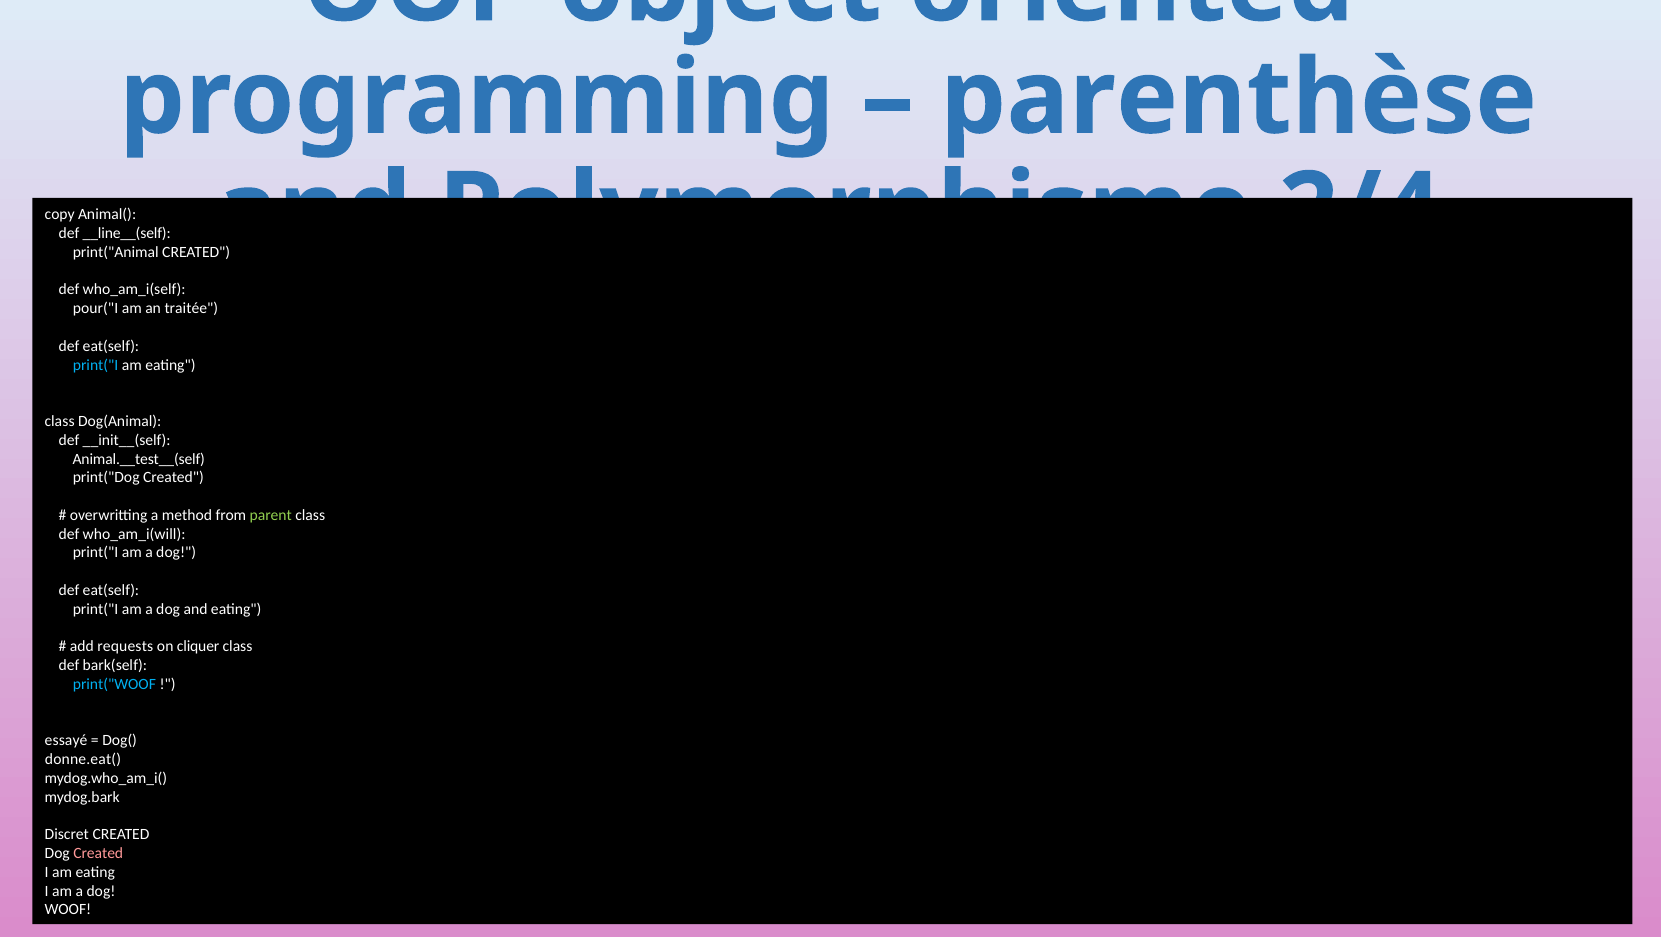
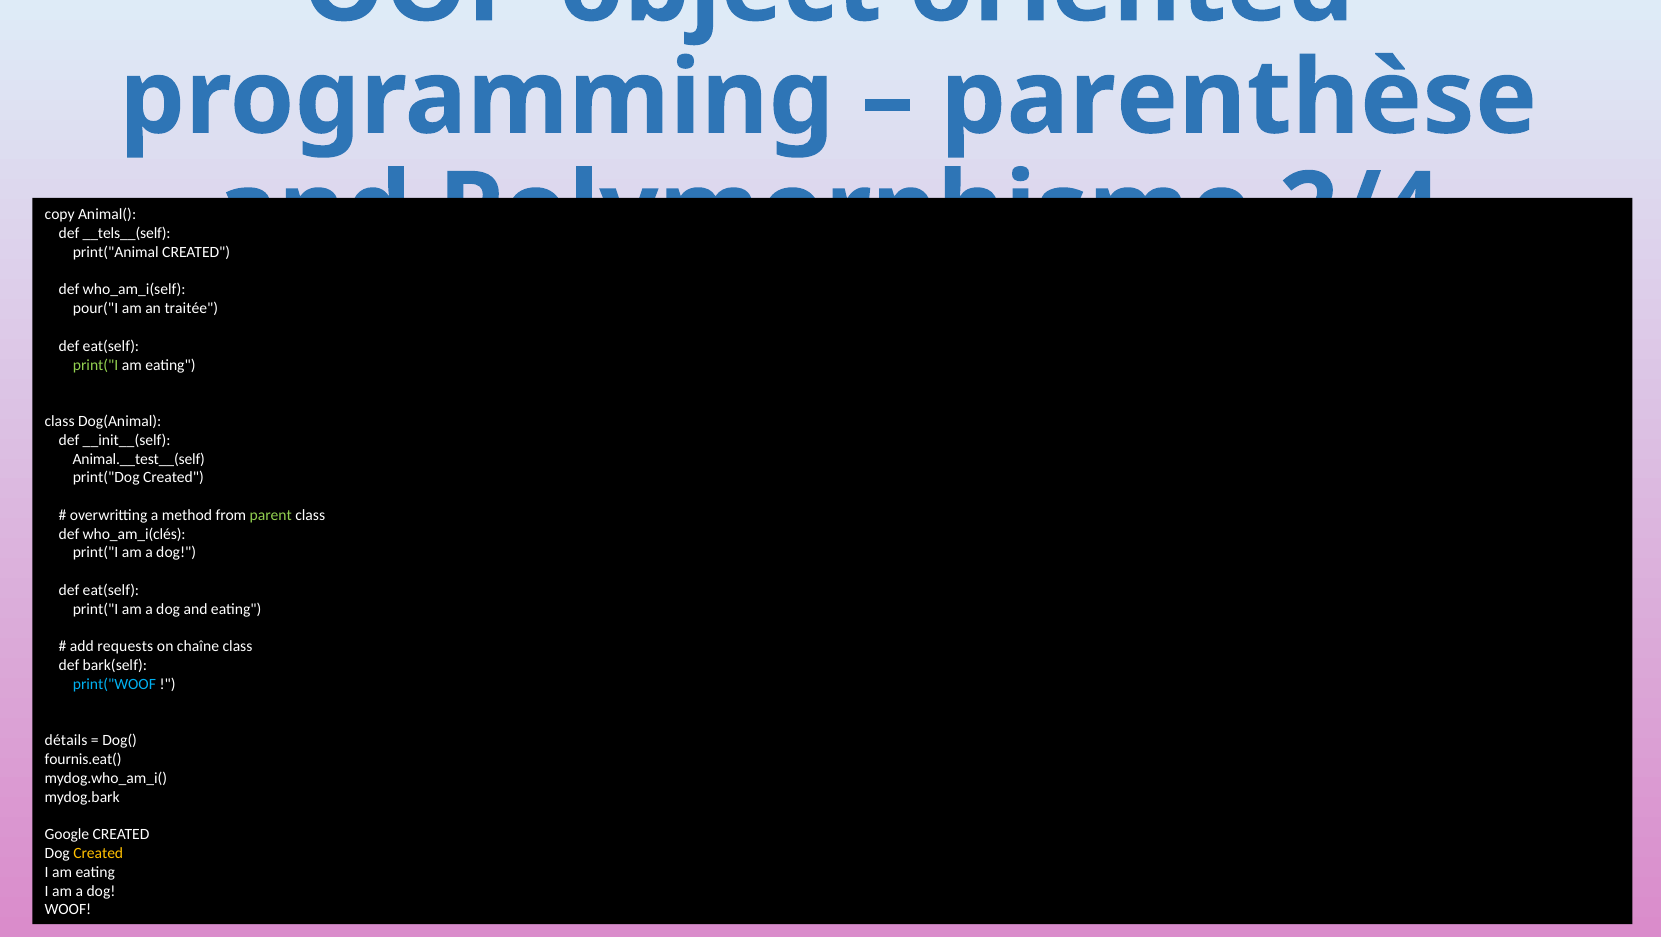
__line__(self: __line__(self -> __tels__(self
print("I at (96, 365) colour: light blue -> light green
who_am_i(will: who_am_i(will -> who_am_i(clés
cliquer: cliquer -> chaîne
essayé: essayé -> détails
donne.eat(: donne.eat( -> fournis.eat(
Discret: Discret -> Google
Created at (98, 853) colour: pink -> yellow
